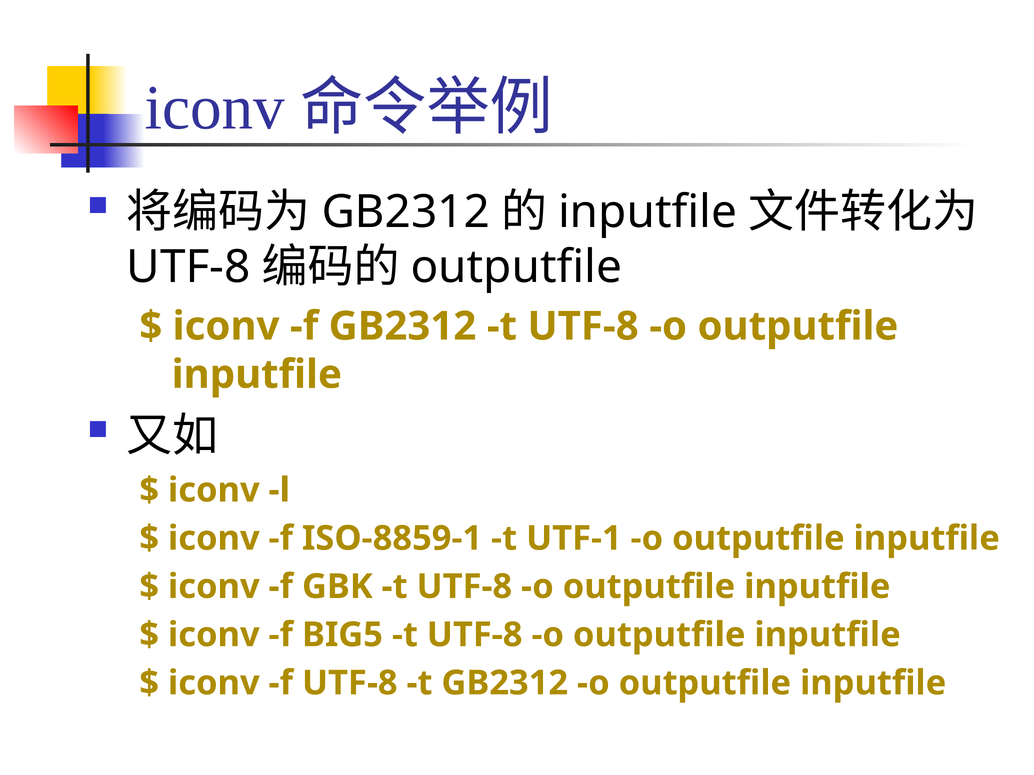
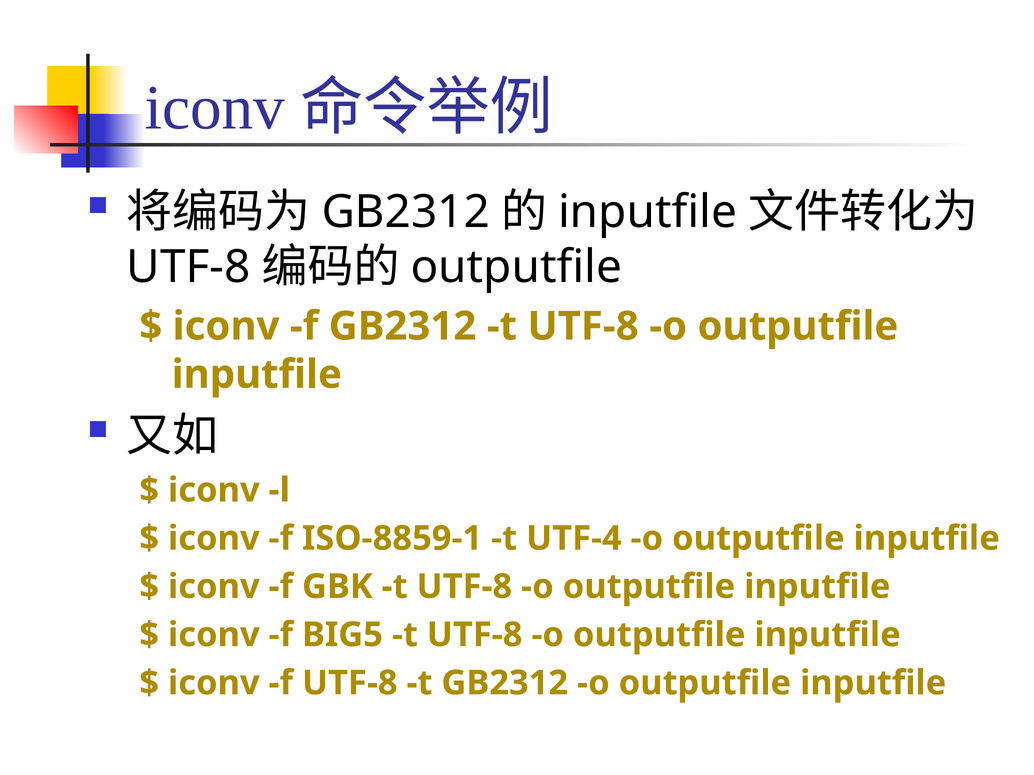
UTF-1: UTF-1 -> UTF-4
